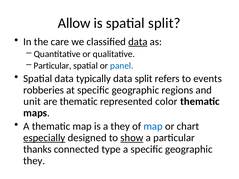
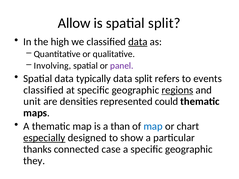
care: care -> high
Particular at (53, 66): Particular -> Involving
panel colour: blue -> purple
robberies at (44, 90): robberies -> classified
regions underline: none -> present
are thematic: thematic -> densities
color: color -> could
a they: they -> than
show underline: present -> none
type: type -> case
